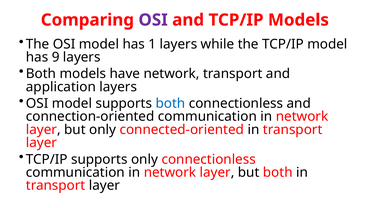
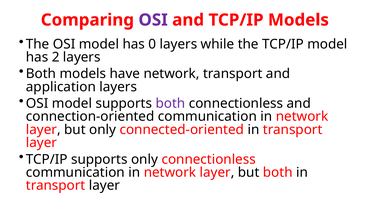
1: 1 -> 0
9: 9 -> 2
both at (170, 103) colour: blue -> purple
